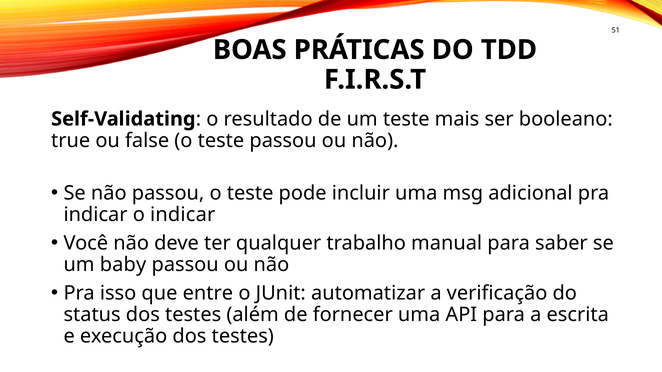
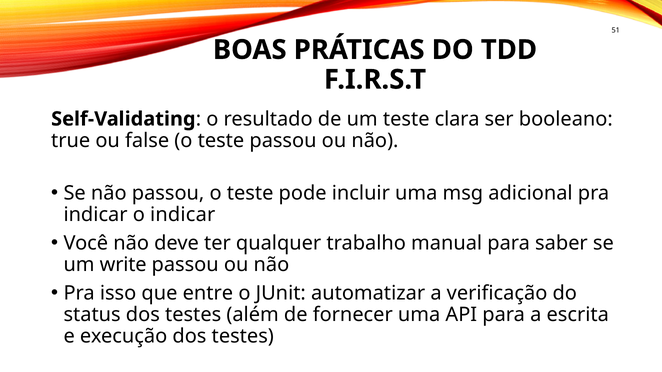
mais: mais -> clara
baby: baby -> write
